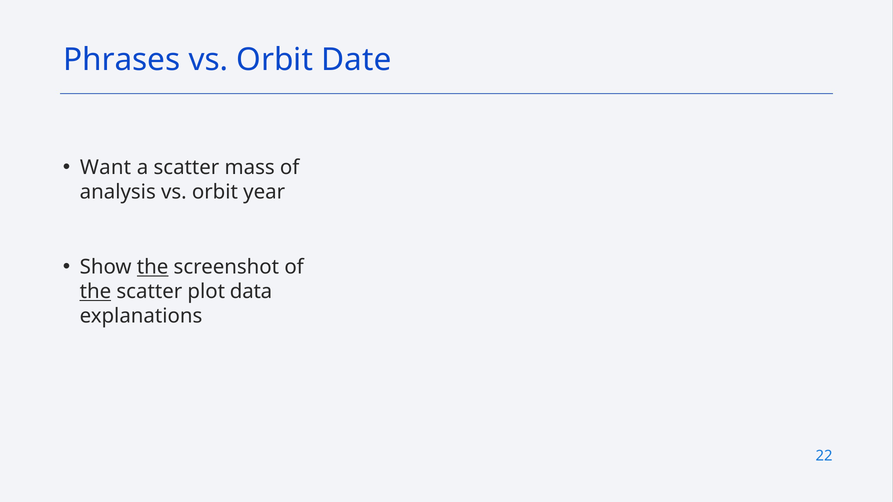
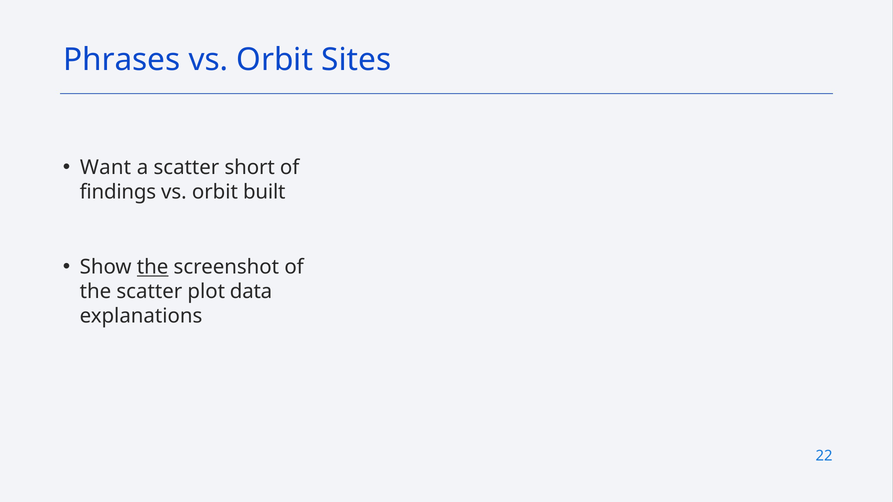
Date: Date -> Sites
mass: mass -> short
analysis: analysis -> findings
year: year -> built
the at (96, 292) underline: present -> none
